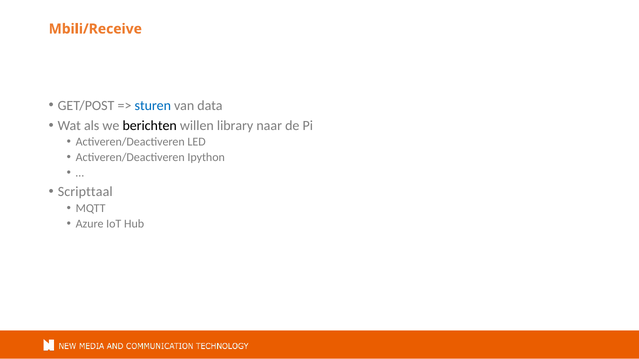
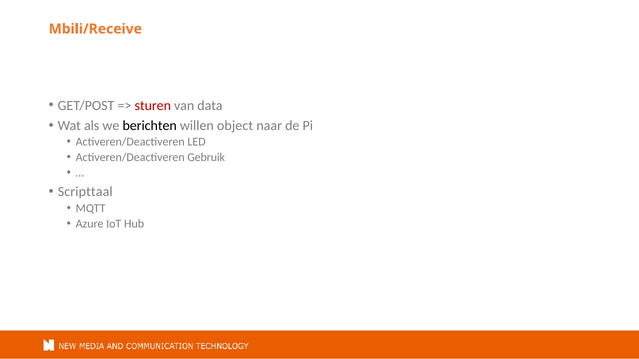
sturen colour: blue -> red
library: library -> object
Ipython: Ipython -> Gebruik
